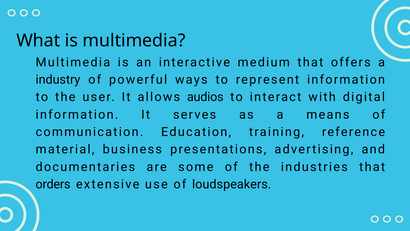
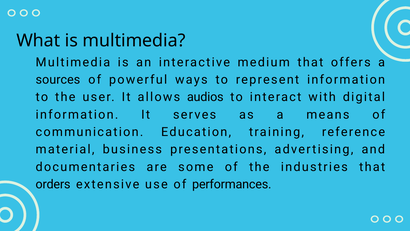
industry: industry -> sources
loudspeakers: loudspeakers -> performances
